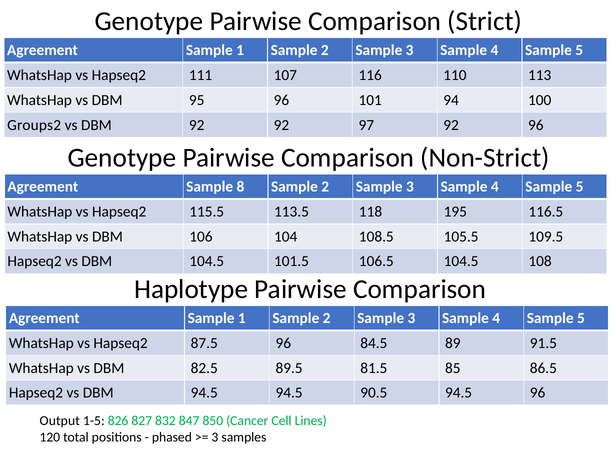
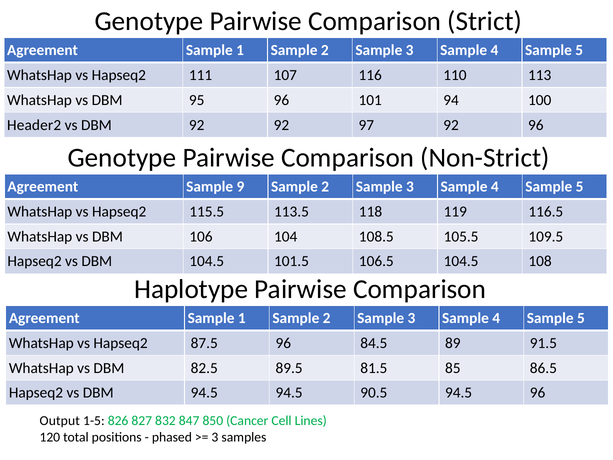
Groups2: Groups2 -> Header2
8: 8 -> 9
195: 195 -> 119
